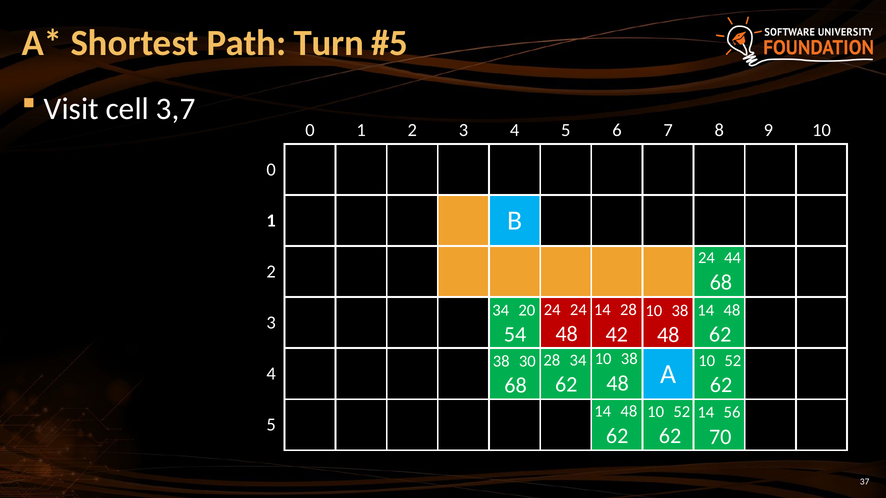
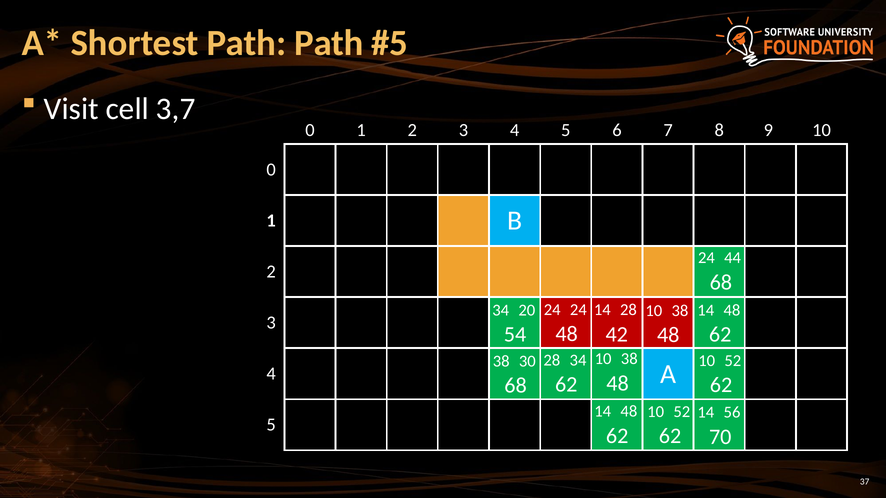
Path Turn: Turn -> Path
